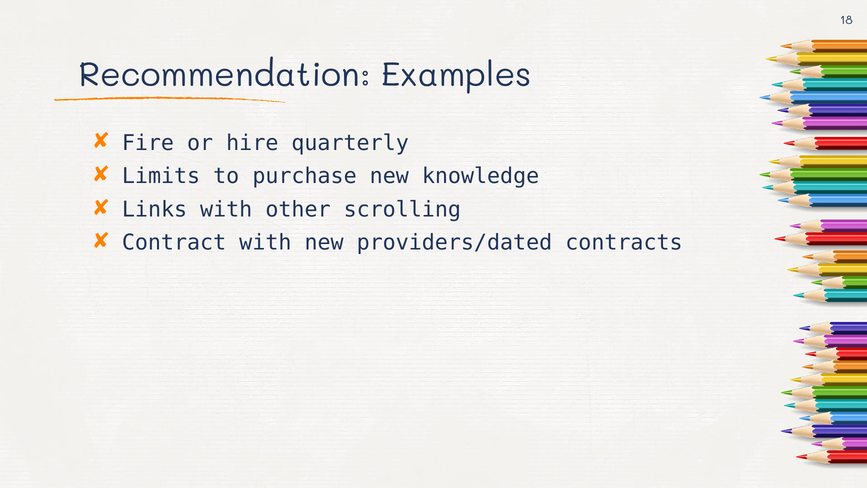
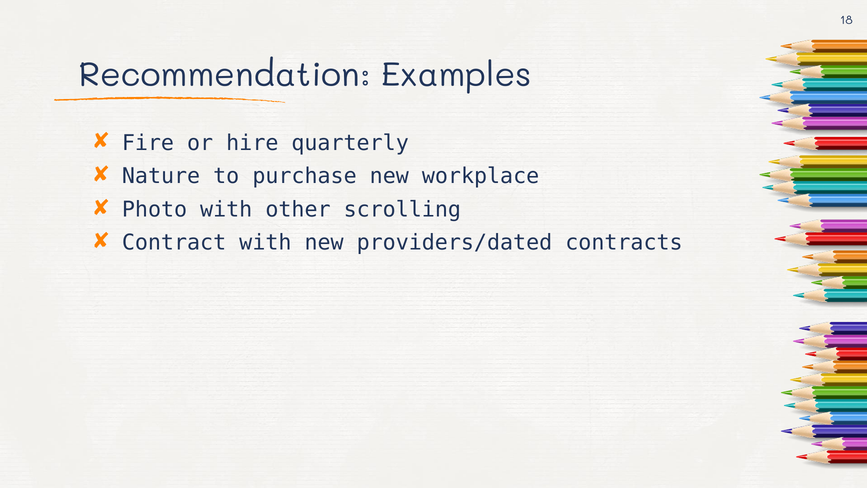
Limits: Limits -> Nature
knowledge: knowledge -> workplace
Links: Links -> Photo
